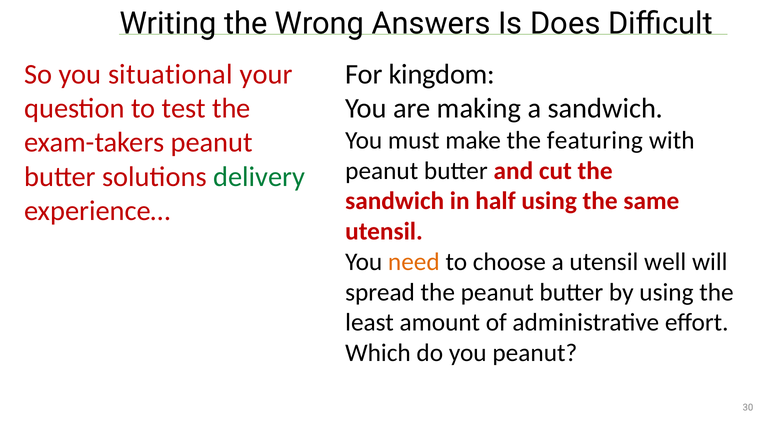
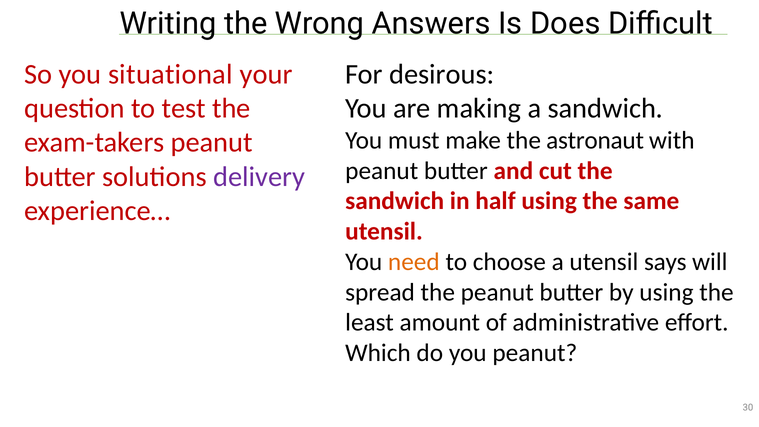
kingdom: kingdom -> desirous
featuring: featuring -> astronaut
delivery colour: green -> purple
well: well -> says
